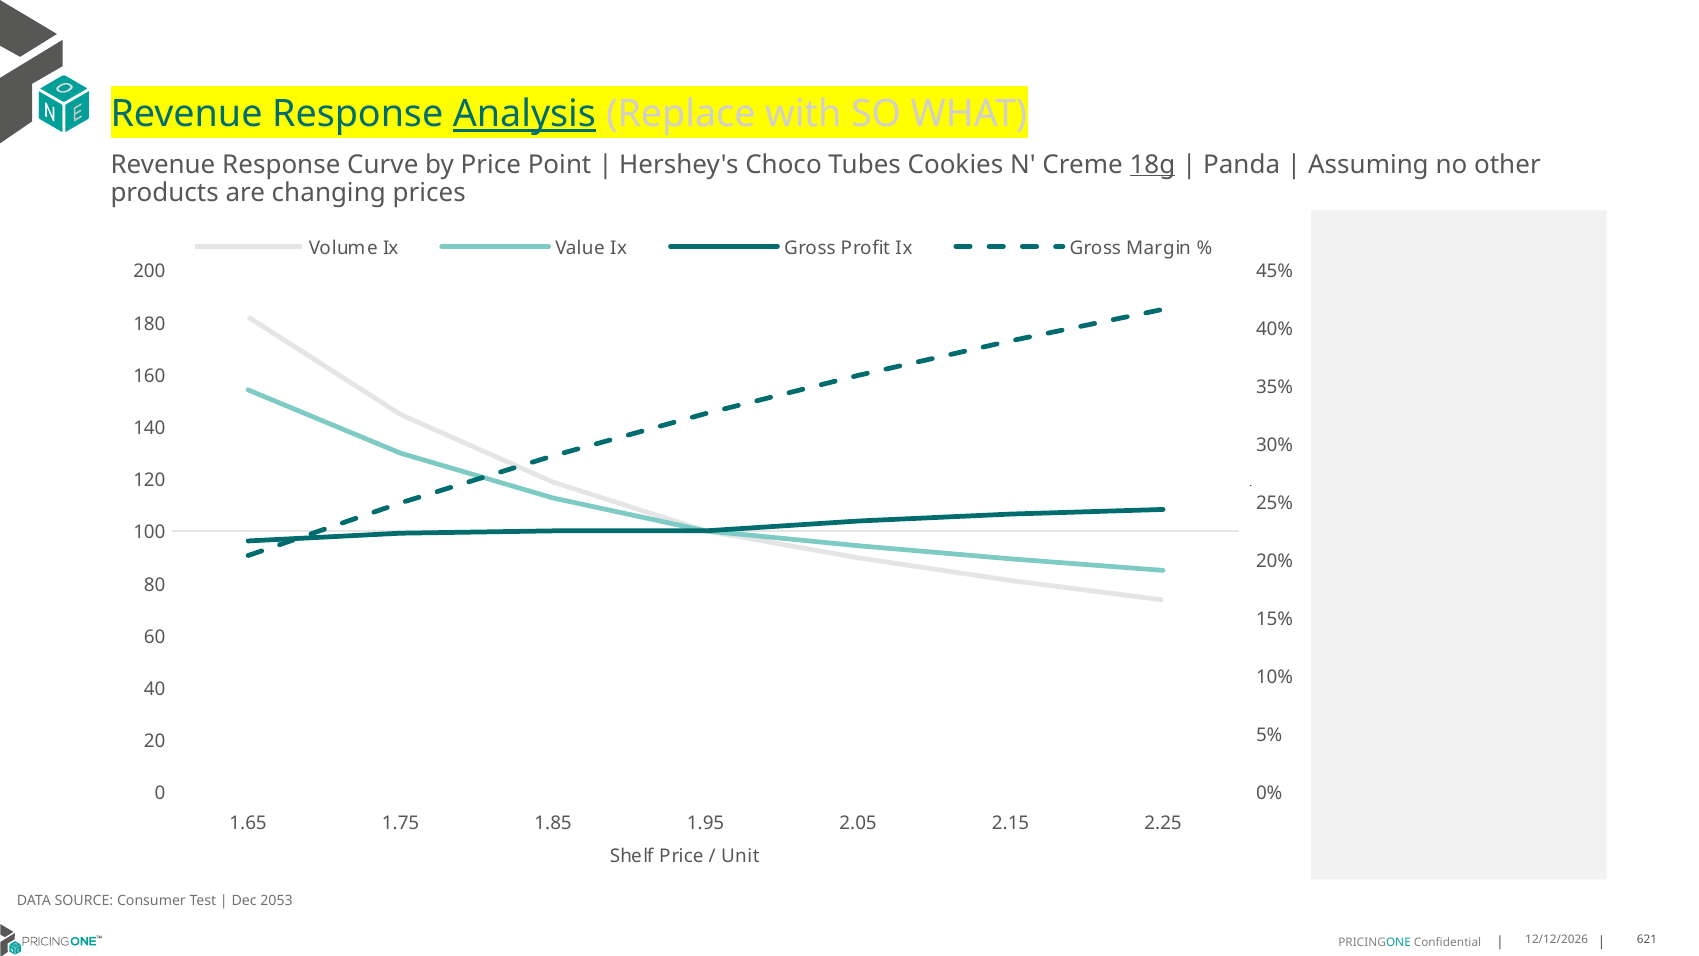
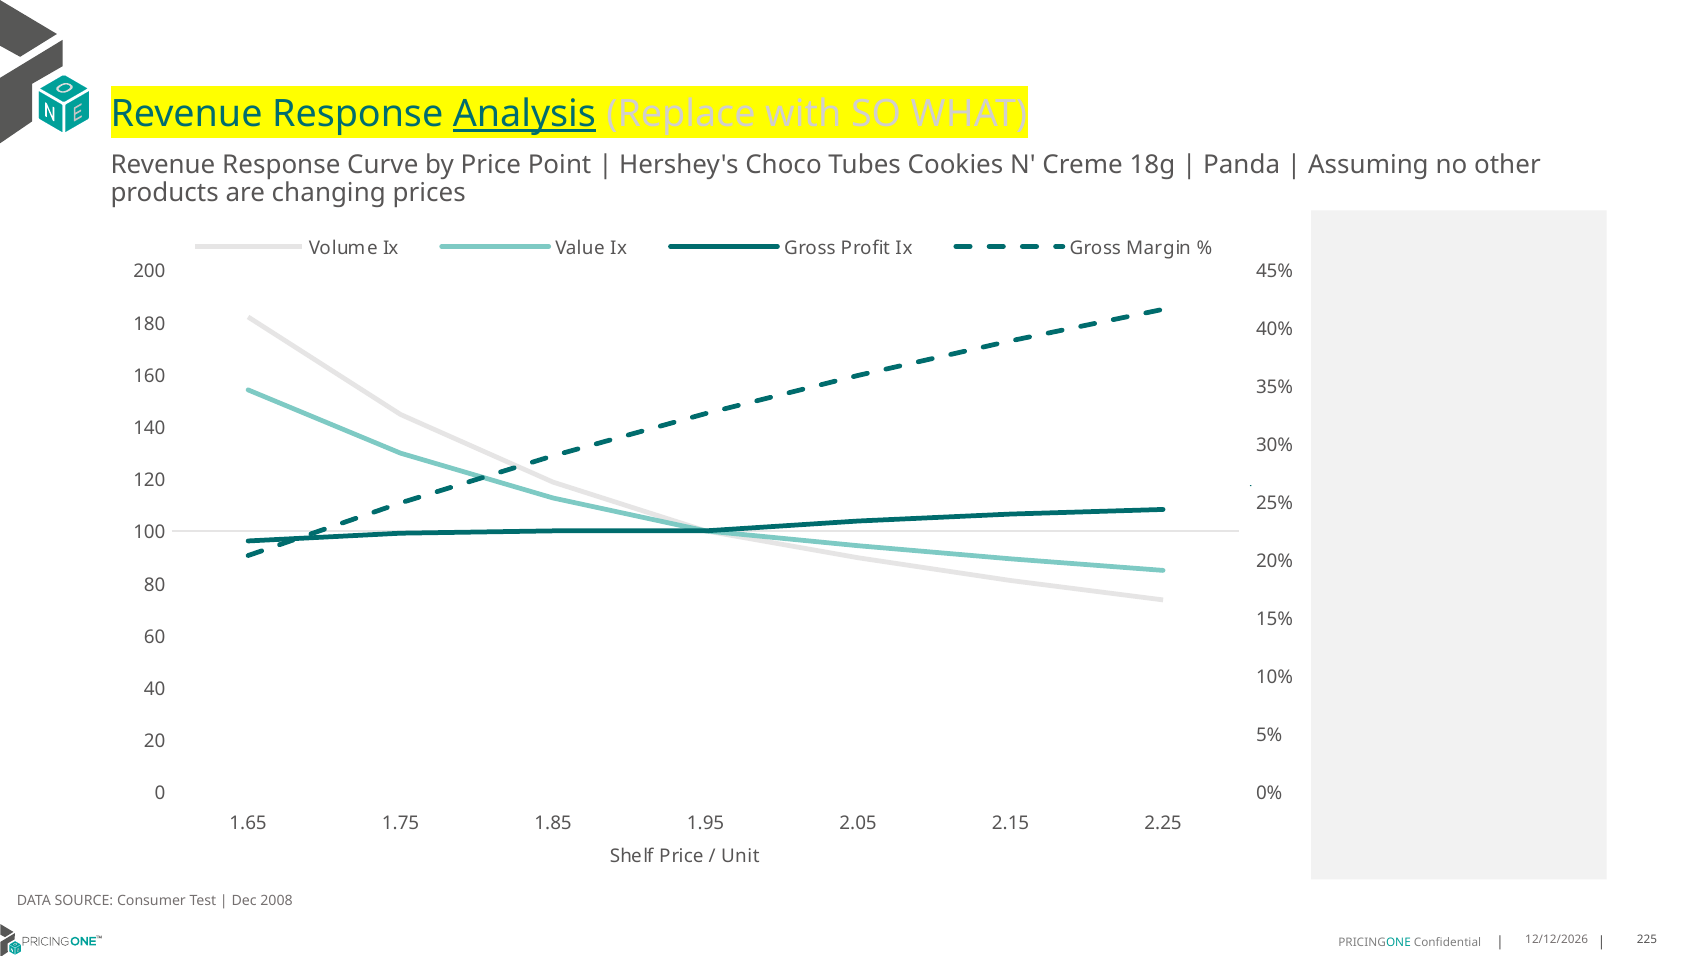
18g underline: present -> none
2053: 2053 -> 2008
621: 621 -> 225
